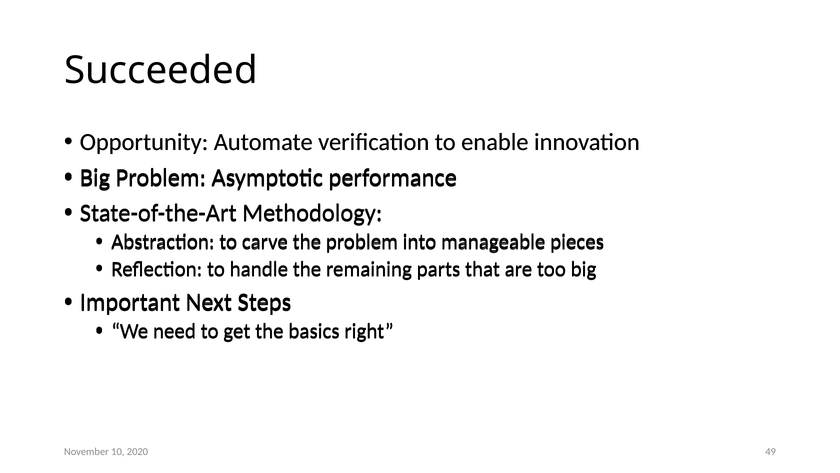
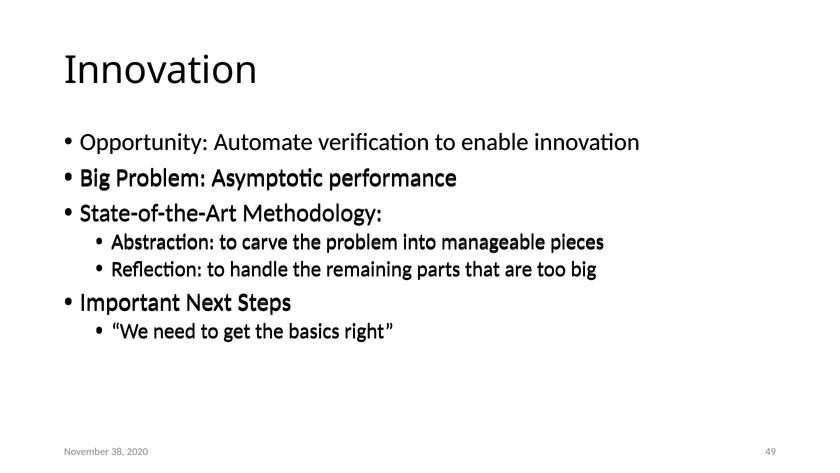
Succeeded at (161, 71): Succeeded -> Innovation
10: 10 -> 38
